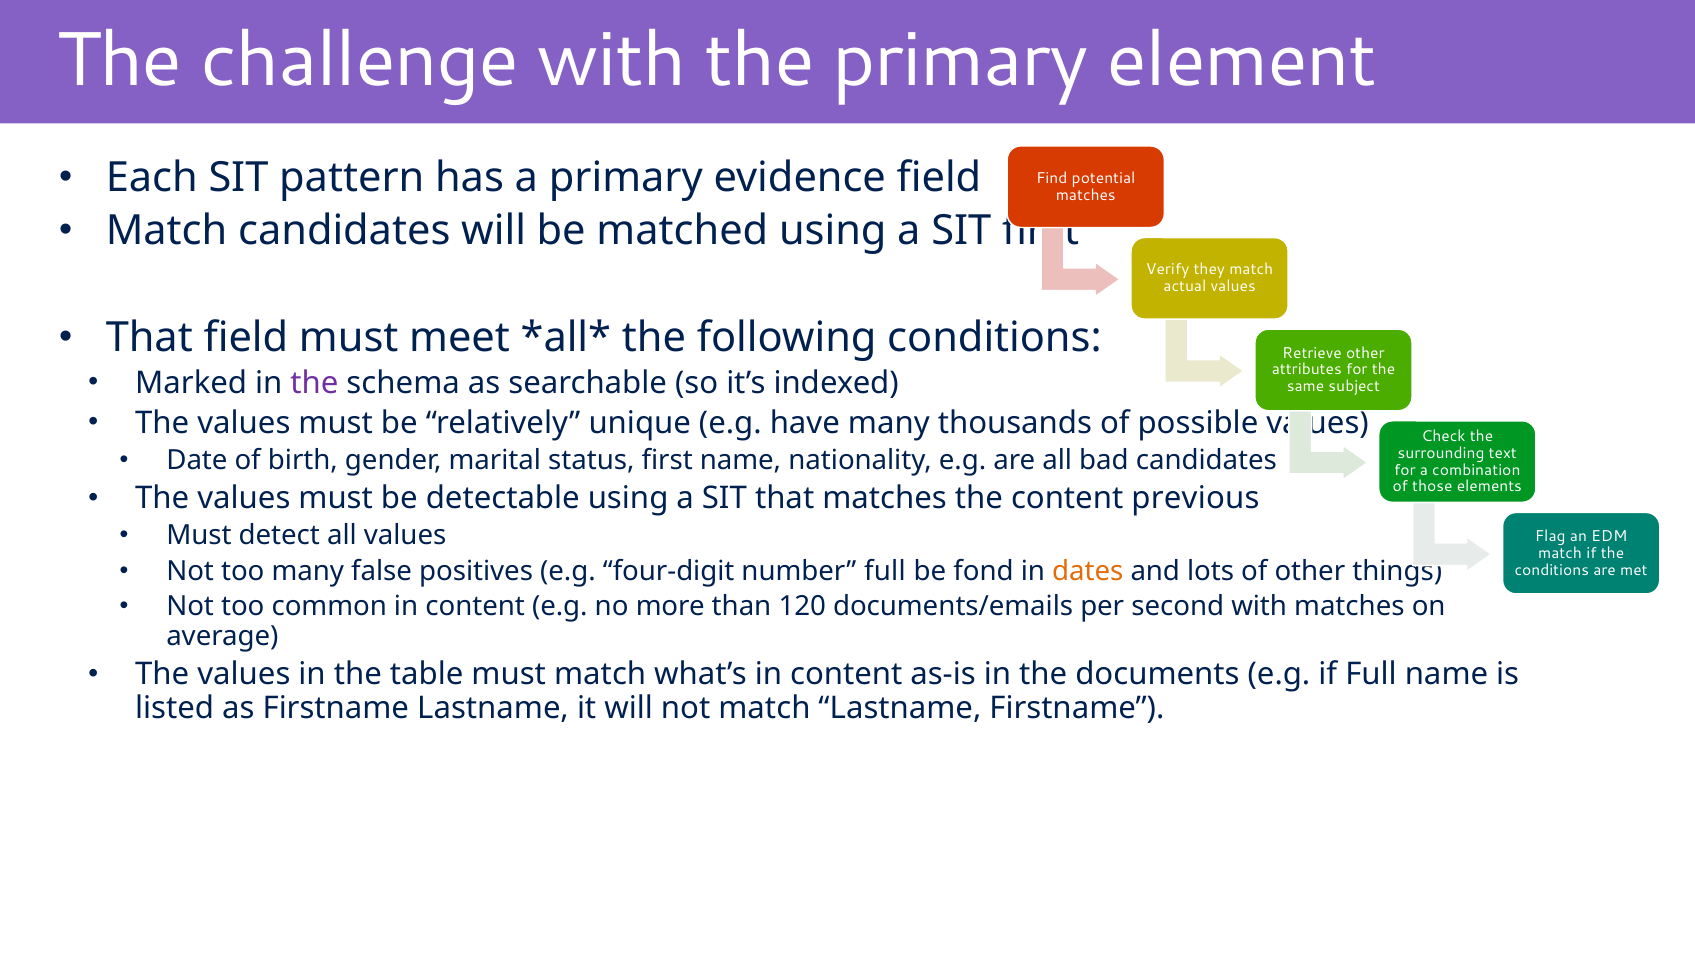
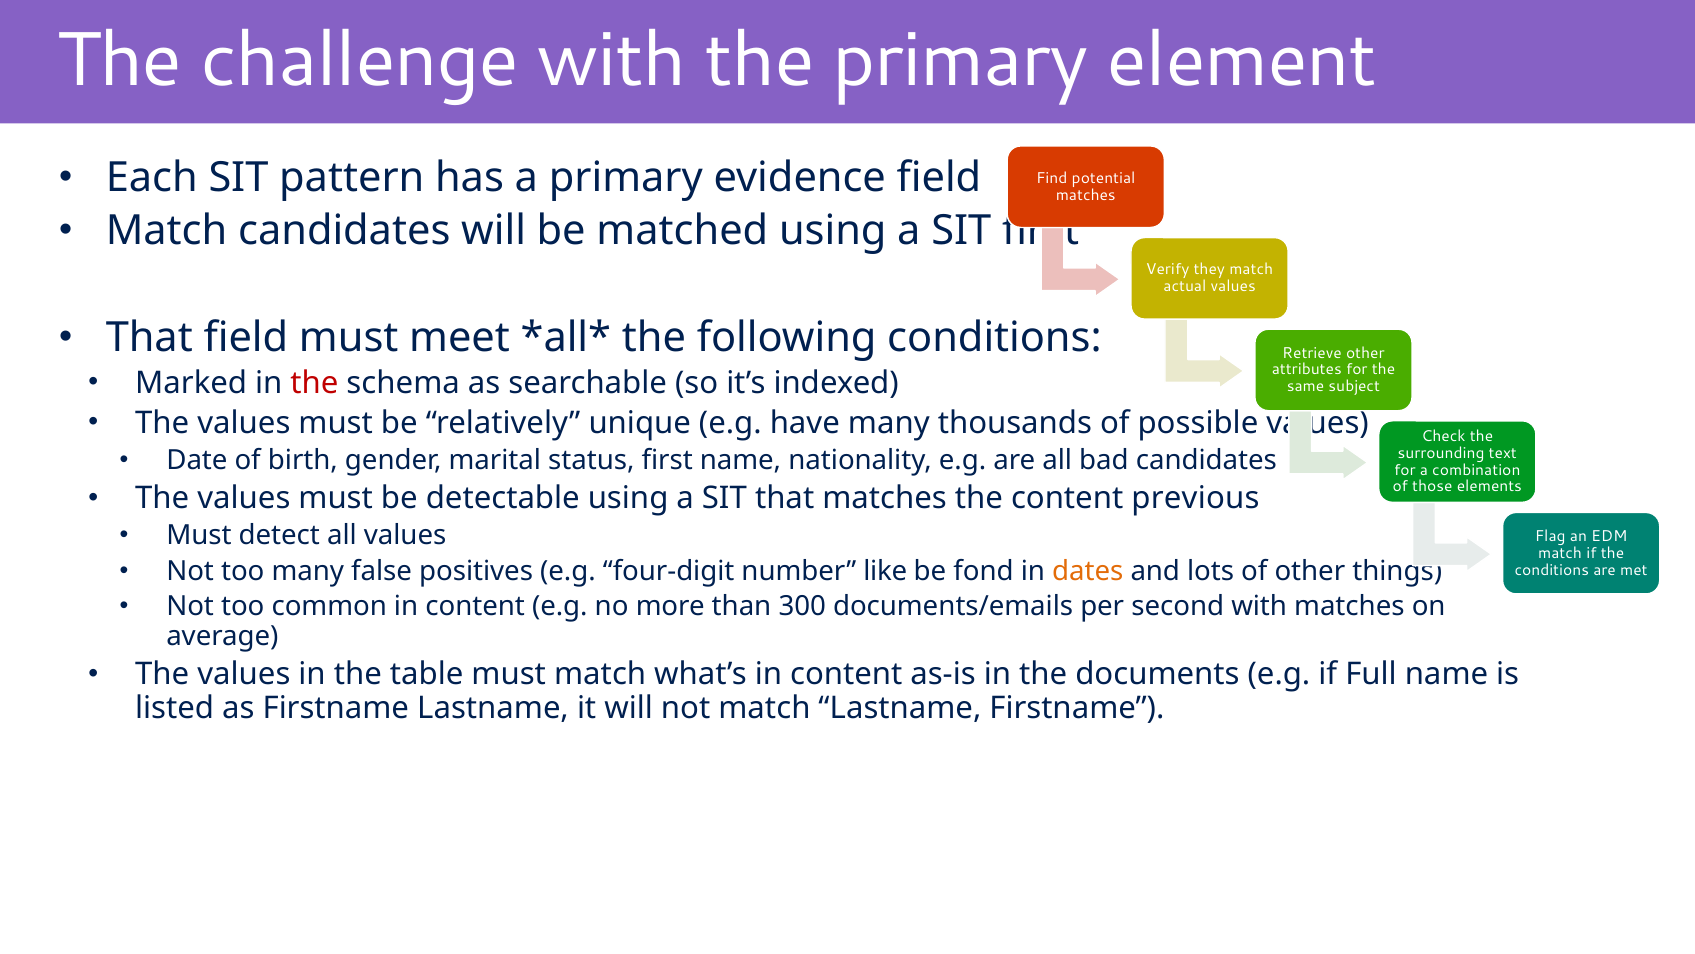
the at (315, 383) colour: purple -> red
number full: full -> like
120: 120 -> 300
